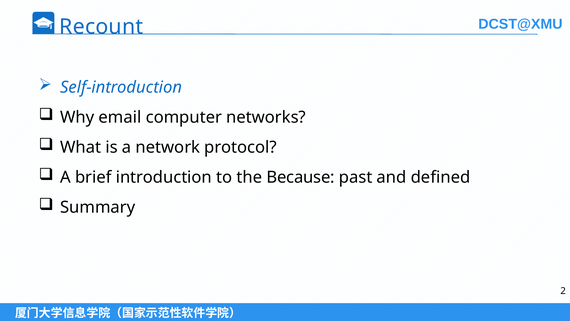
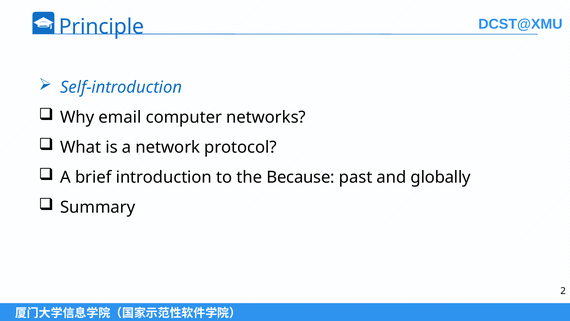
Recount: Recount -> Principle
defined: defined -> globally
